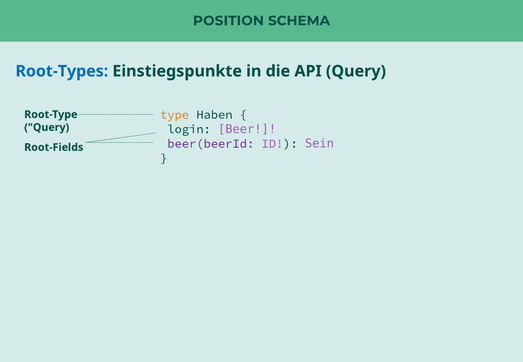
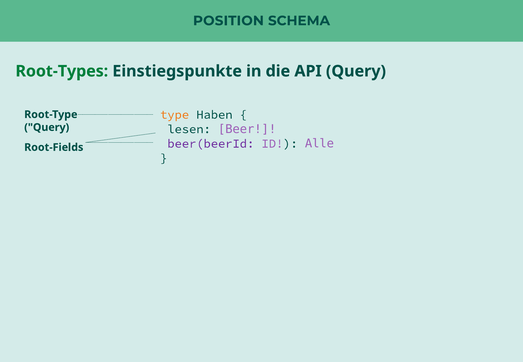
Root-Types colour: blue -> green
login: login -> lesen
Sein: Sein -> Alle
